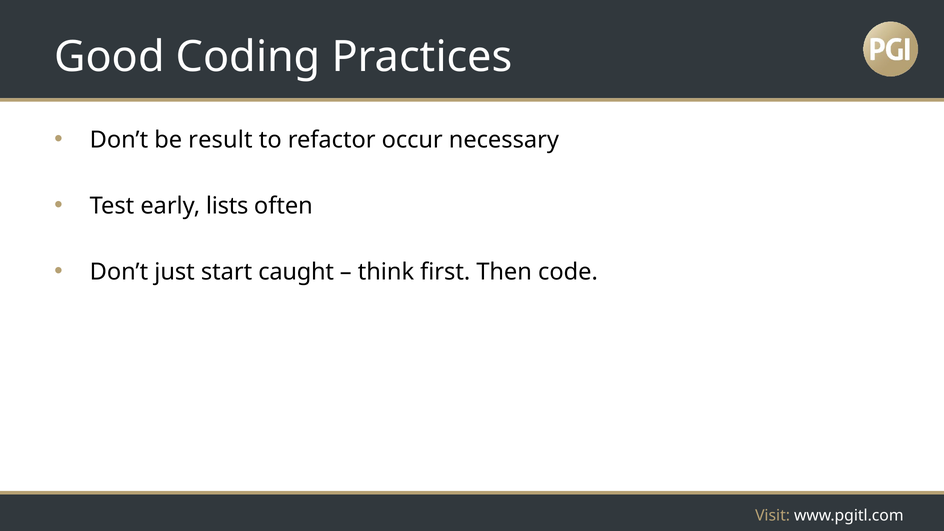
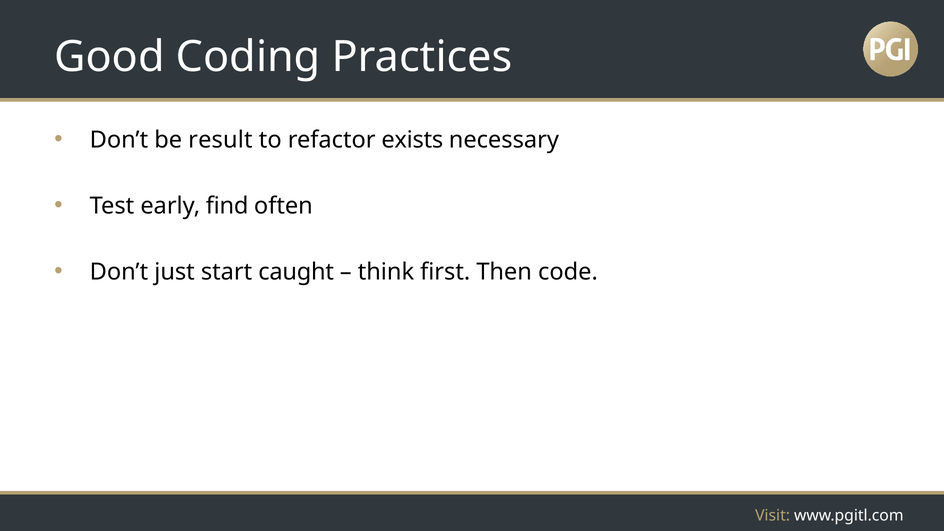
occur: occur -> exists
lists: lists -> find
